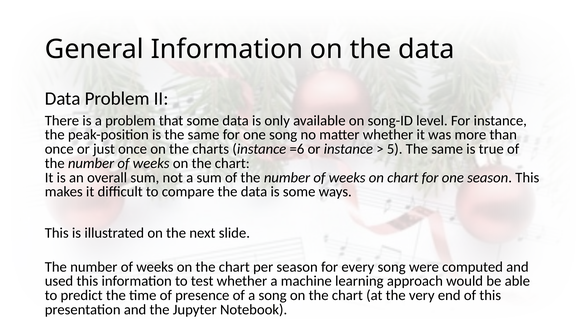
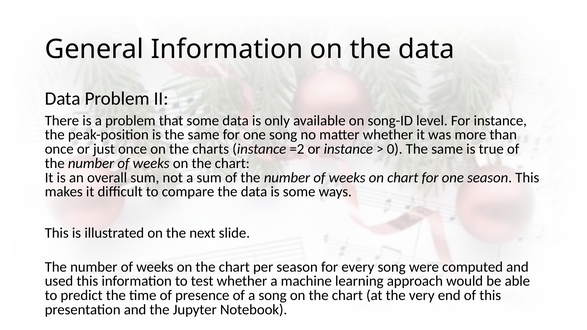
=6: =6 -> =2
5: 5 -> 0
